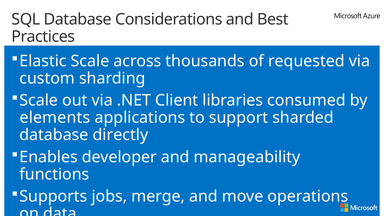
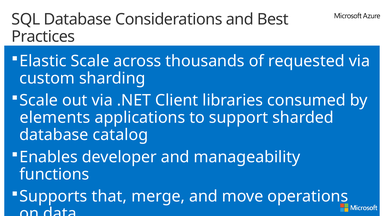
directly: directly -> catalog
jobs: jobs -> that
